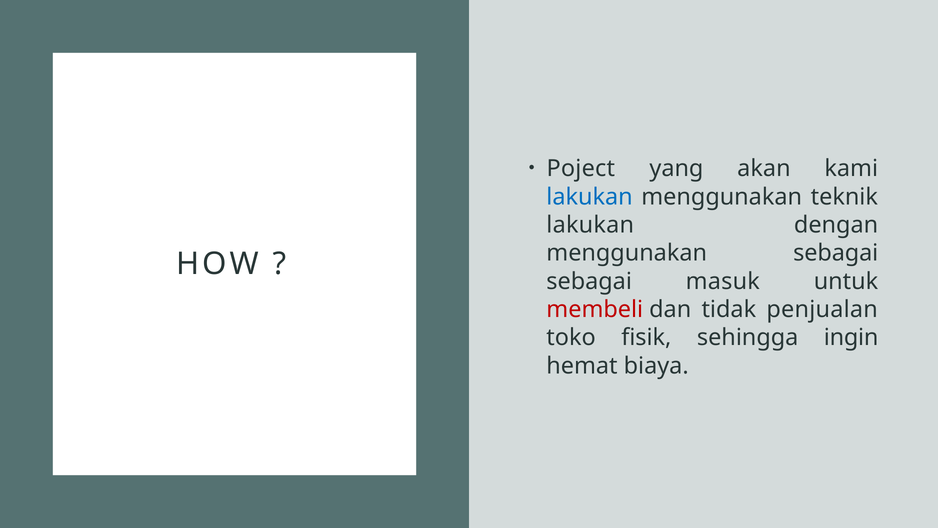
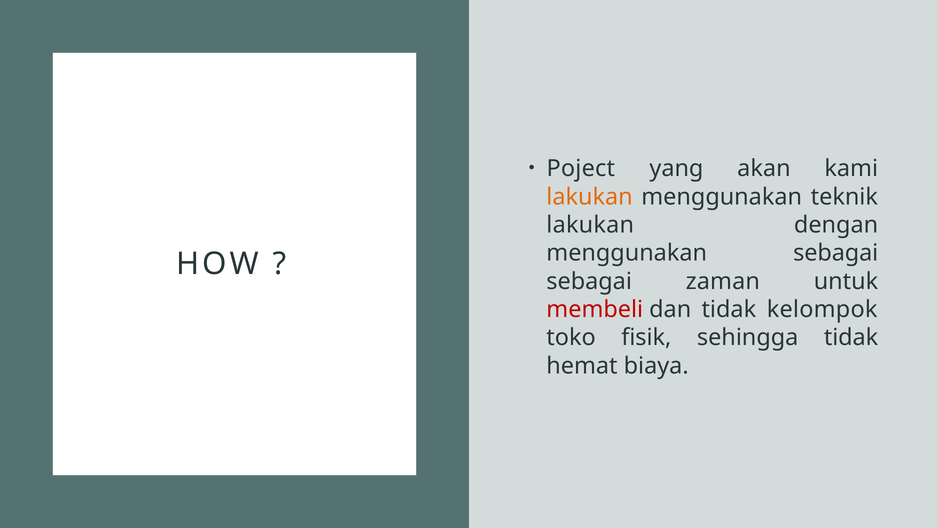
lakukan at (590, 197) colour: blue -> orange
masuk: masuk -> zaman
penjualan: penjualan -> kelompok
sehingga ingin: ingin -> tidak
